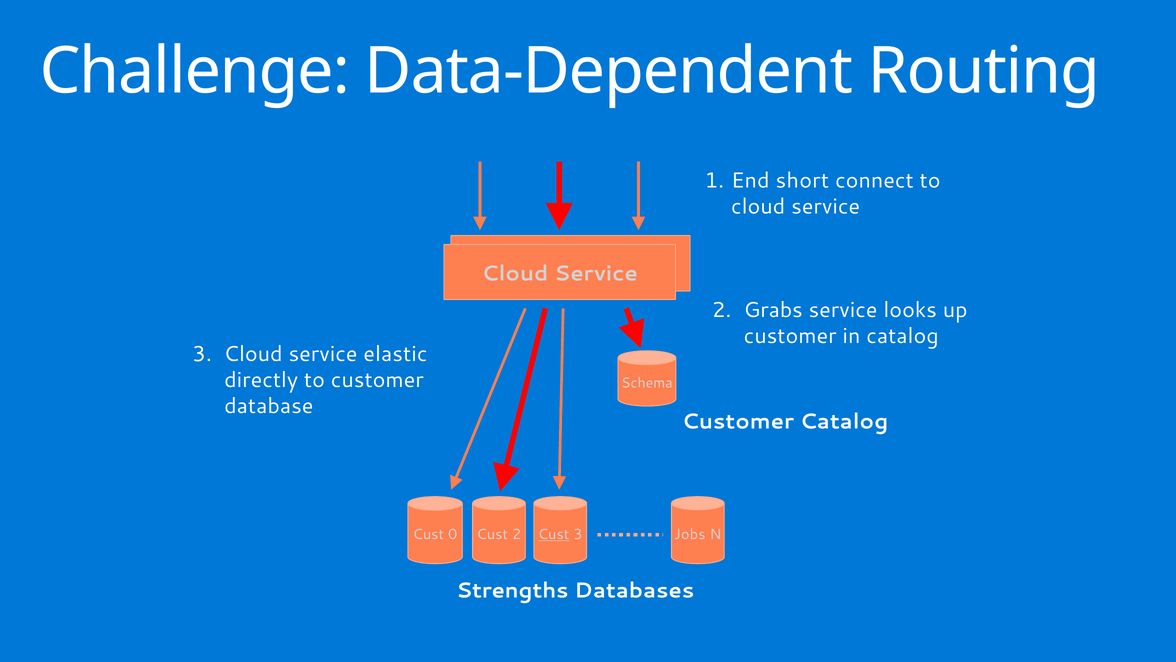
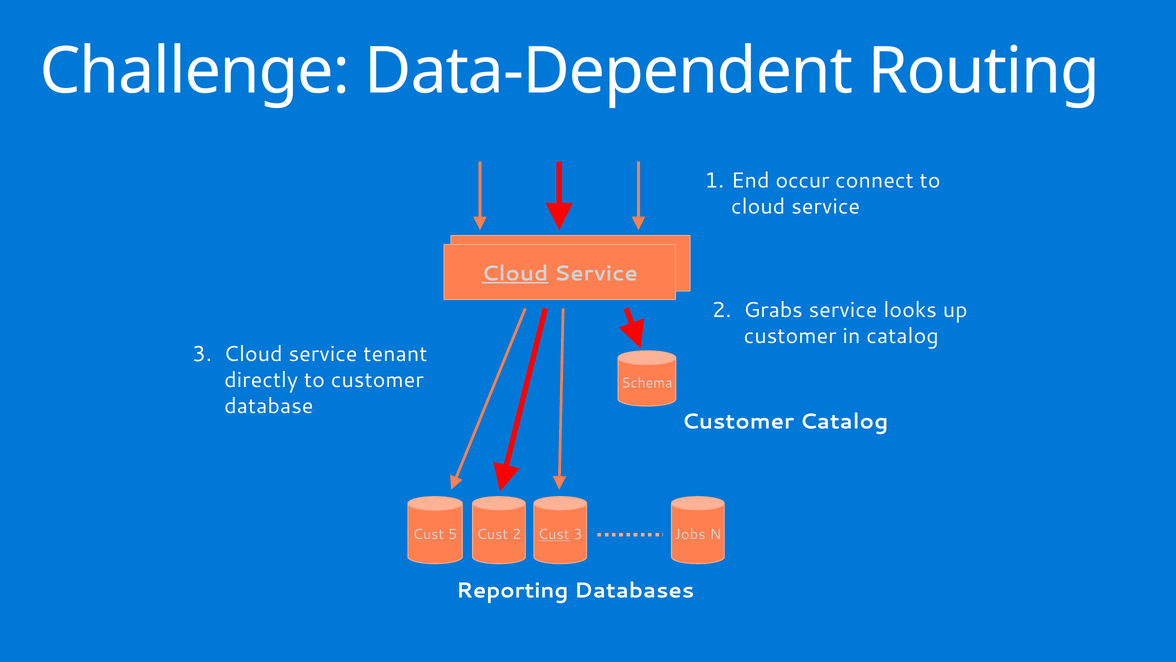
short: short -> occur
Cloud at (515, 273) underline: none -> present
elastic: elastic -> tenant
0: 0 -> 5
Strengths: Strengths -> Reporting
